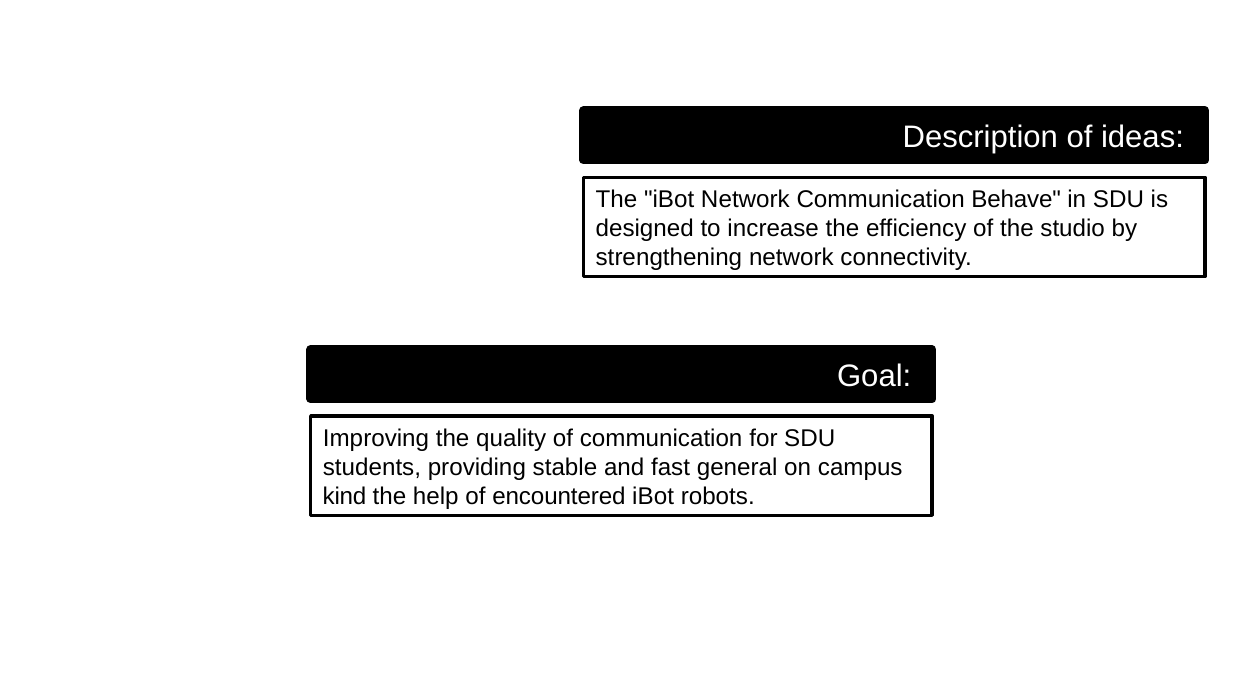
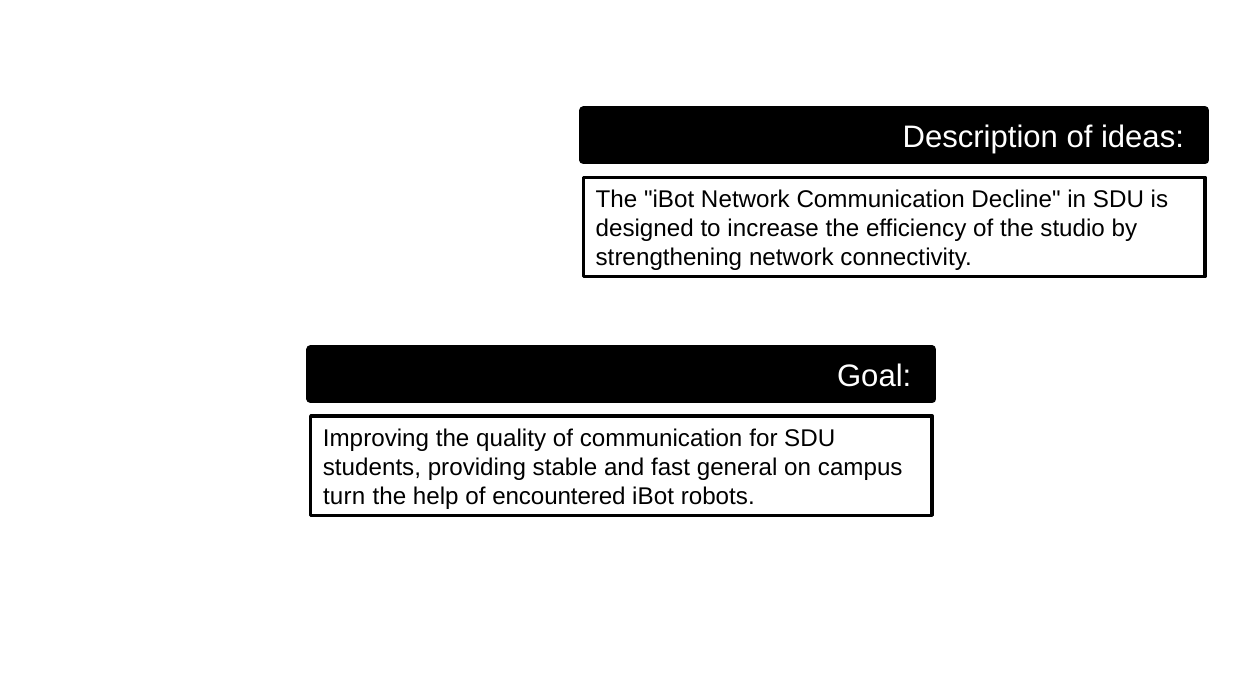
Behave: Behave -> Decline
kind: kind -> turn
